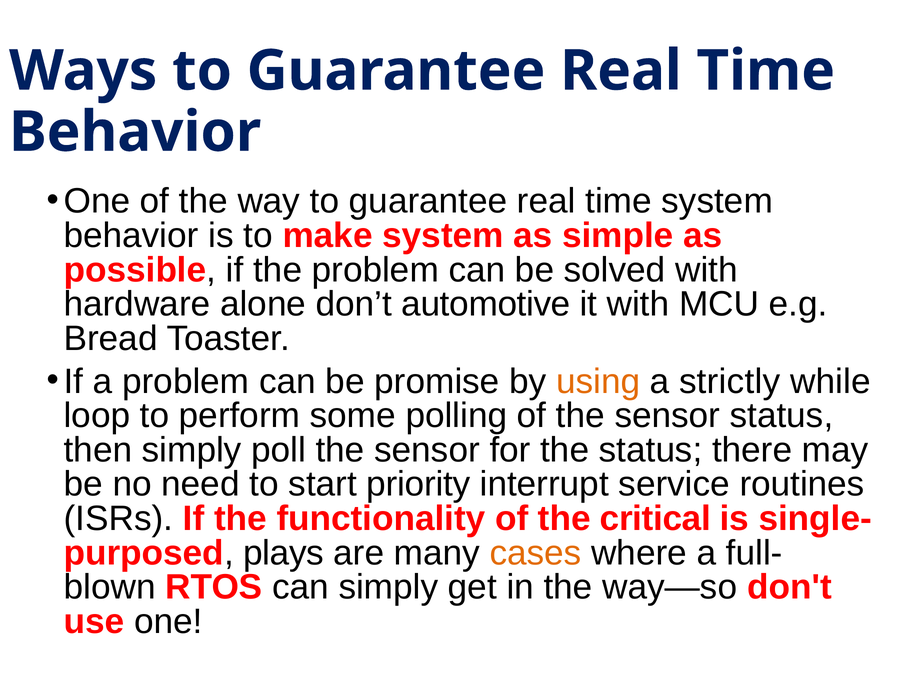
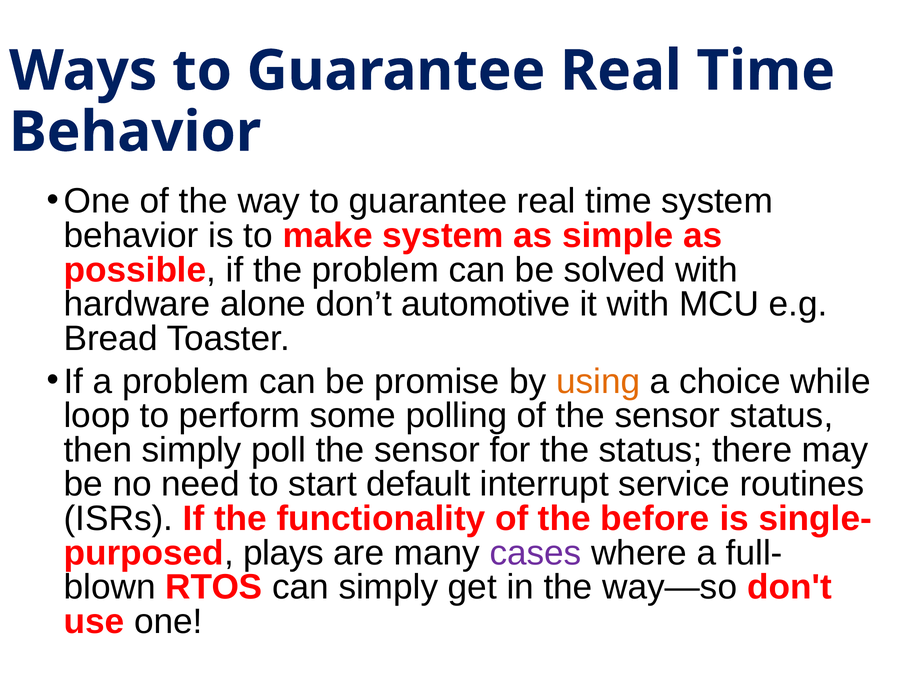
strictly: strictly -> choice
priority: priority -> default
critical: critical -> before
cases colour: orange -> purple
